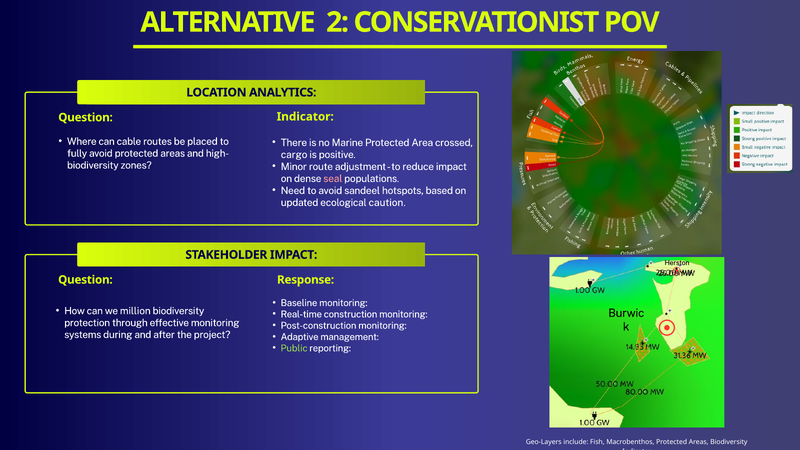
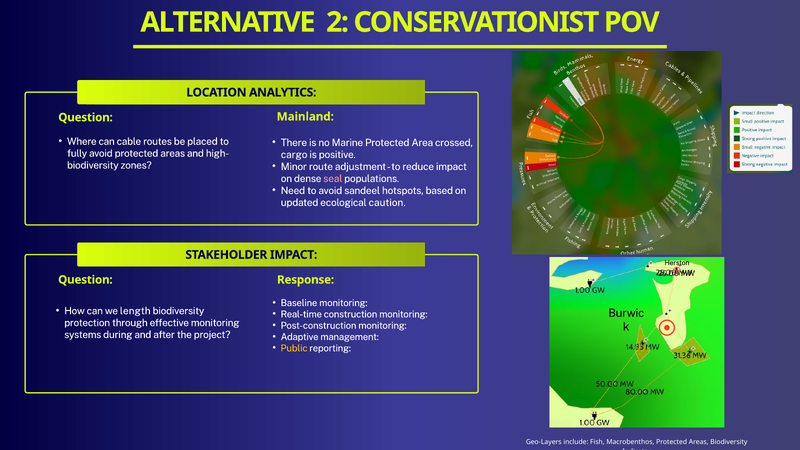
Indicator at (305, 117): Indicator -> Mainland
million: million -> length
Public colour: light green -> yellow
